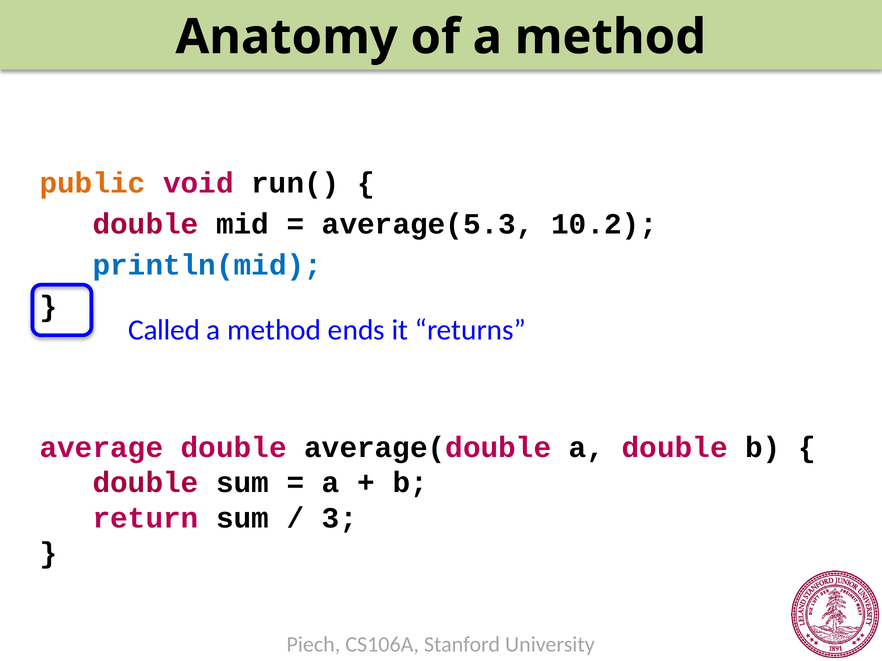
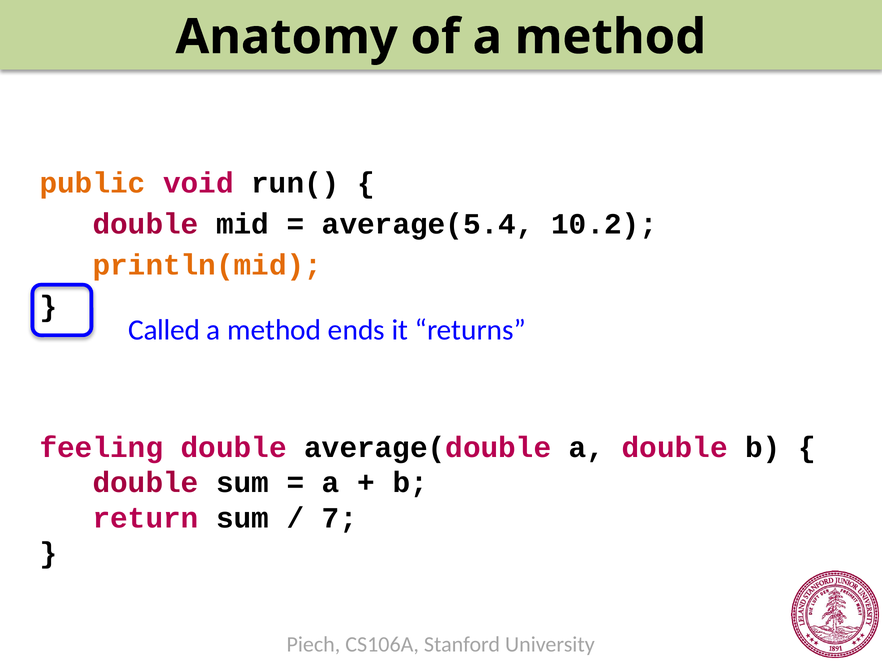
average(5.3: average(5.3 -> average(5.4
println(mid colour: blue -> orange
average: average -> feeling
3: 3 -> 7
